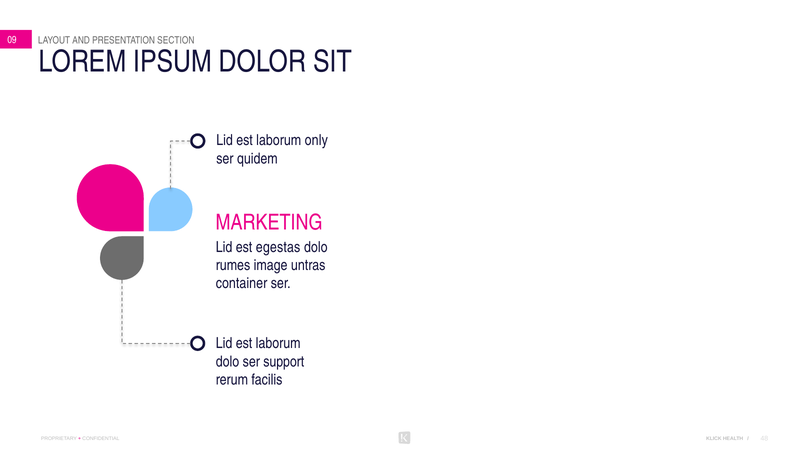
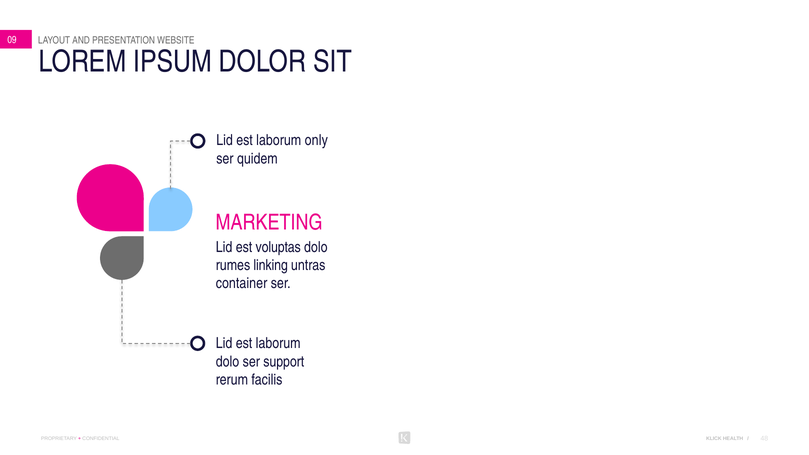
SECTION: SECTION -> WEBSITE
egestas: egestas -> voluptas
image: image -> linking
